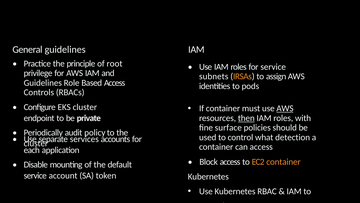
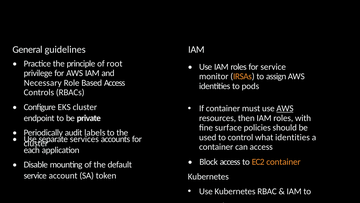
subnets: subnets -> monitor
Guidelines at (43, 83): Guidelines -> Necessary
then underline: present -> none
policy: policy -> labels
what detection: detection -> identities
